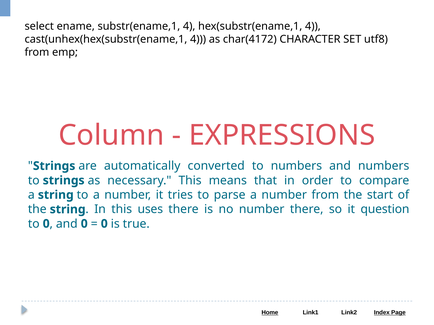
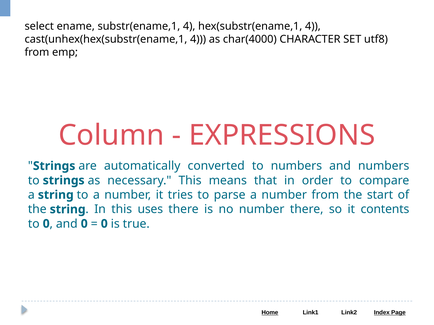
char(4172: char(4172 -> char(4000
question: question -> contents
